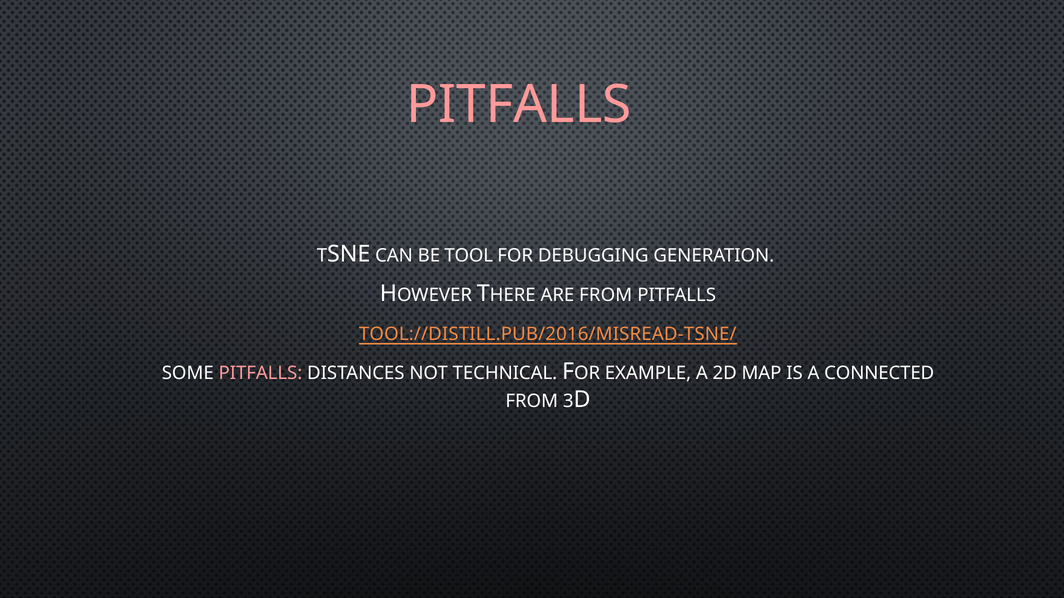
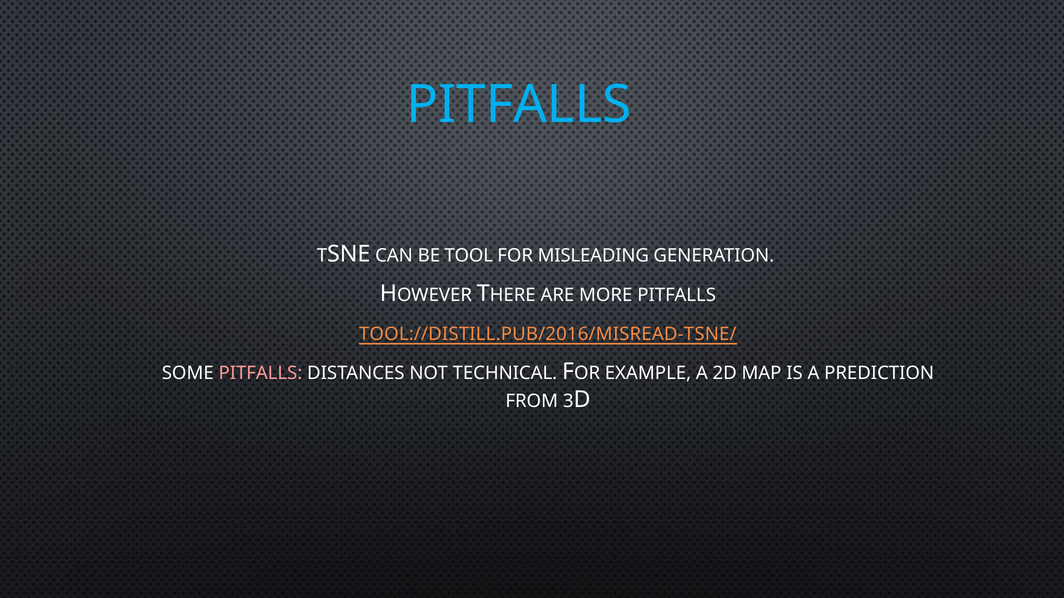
PITFALLS at (519, 105) colour: pink -> light blue
DEBUGGING: DEBUGGING -> MISLEADING
ARE FROM: FROM -> MORE
CONNECTED: CONNECTED -> PREDICTION
